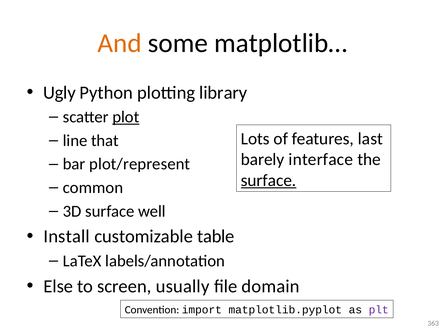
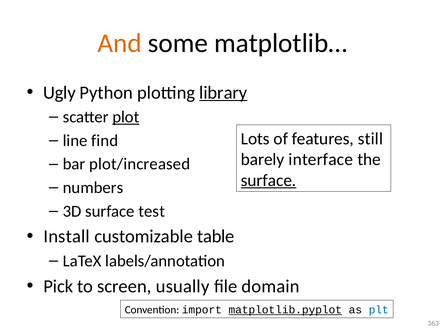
library underline: none -> present
last: last -> still
that: that -> find
plot/represent: plot/represent -> plot/increased
common: common -> numbers
well: well -> test
Else: Else -> Pick
matplotlib.pyplot underline: none -> present
plt colour: purple -> blue
